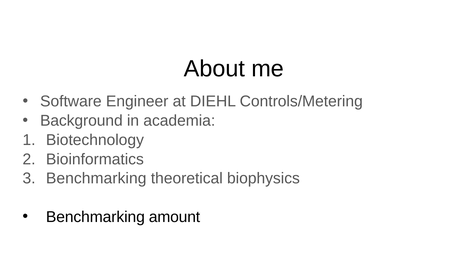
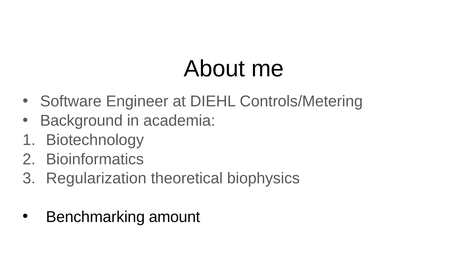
Benchmarking at (96, 178): Benchmarking -> Regularization
